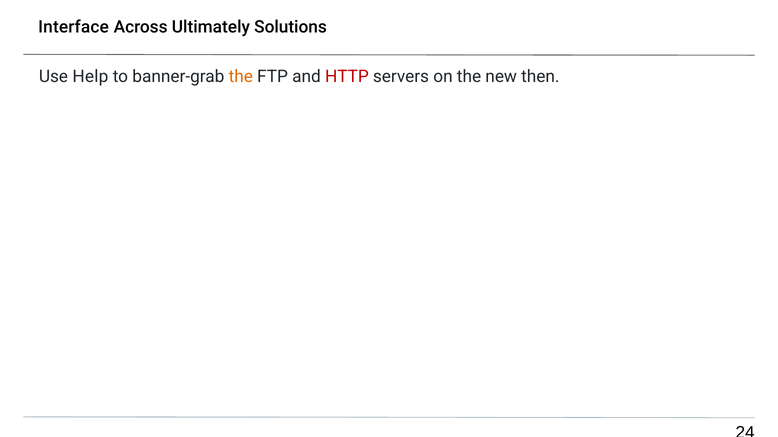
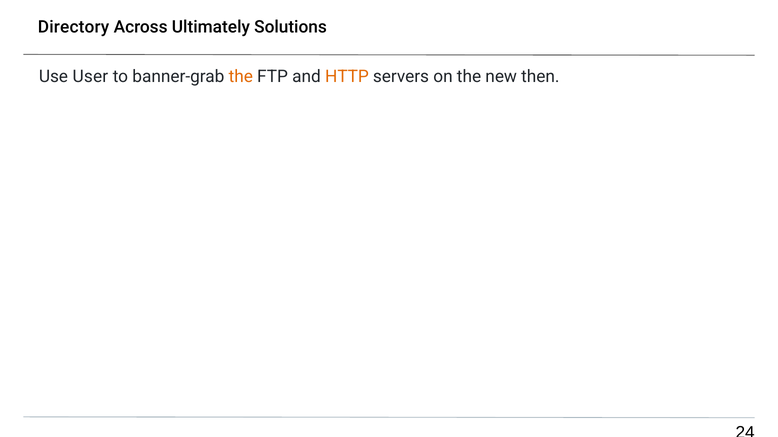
Interface: Interface -> Directory
Help: Help -> User
HTTP colour: red -> orange
